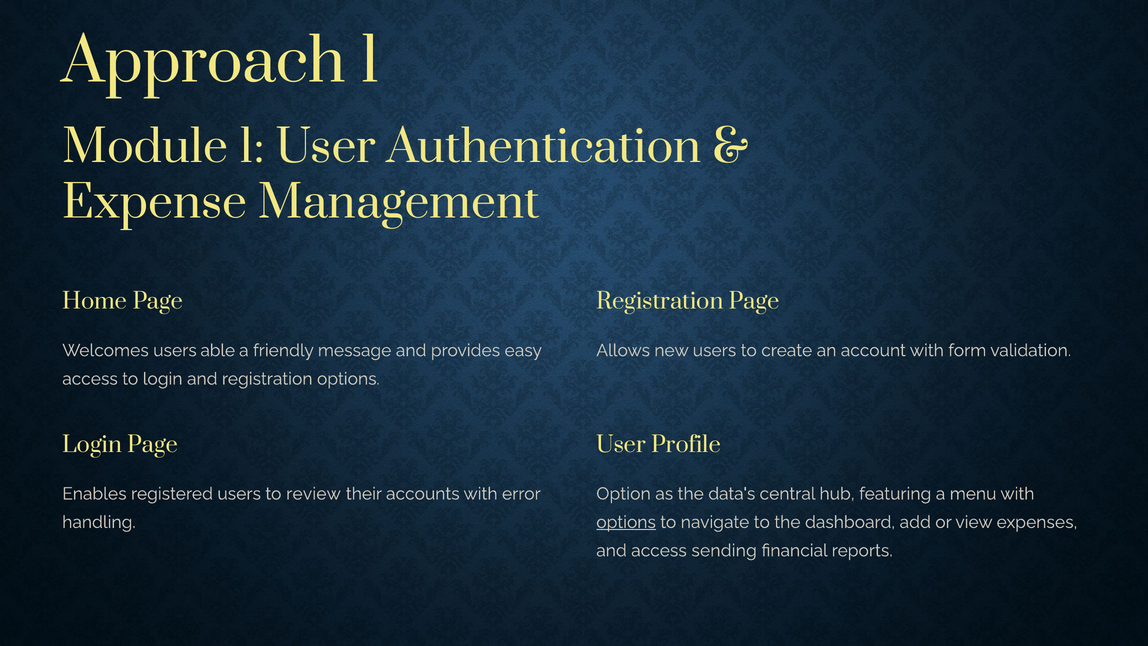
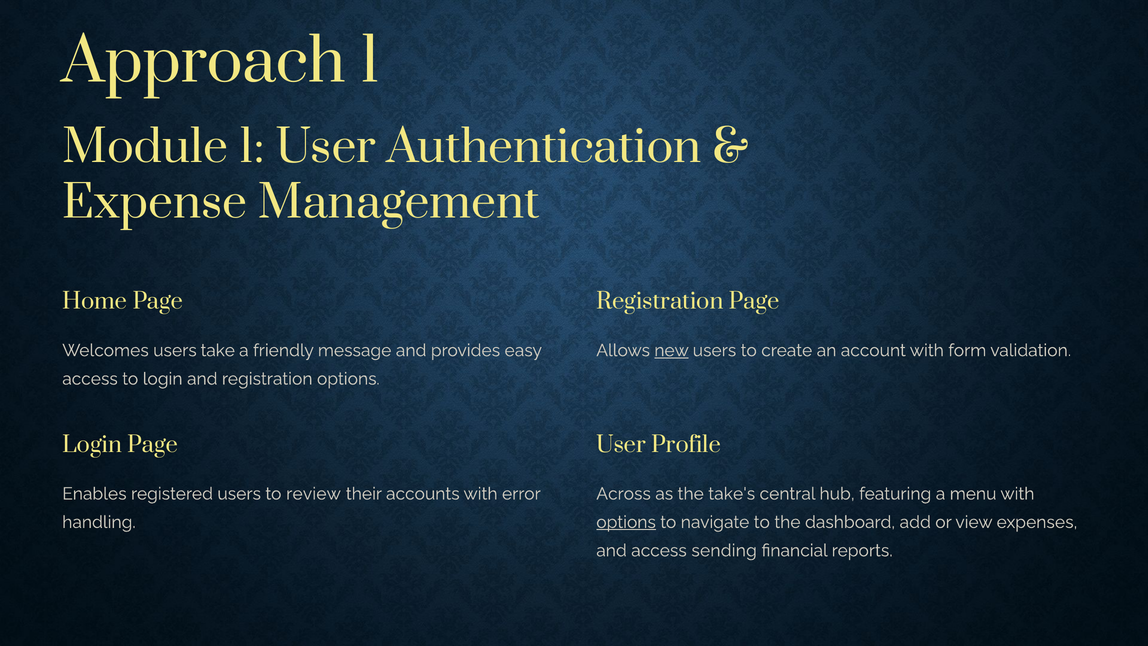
able: able -> take
new underline: none -> present
Option: Option -> Across
data's: data's -> take's
